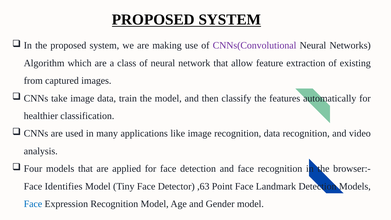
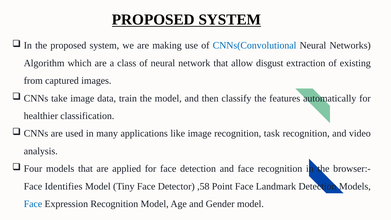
CNNs(Convolutional colour: purple -> blue
feature: feature -> disgust
recognition data: data -> task
,63: ,63 -> ,58
